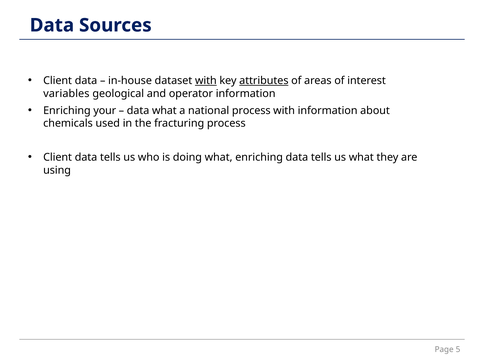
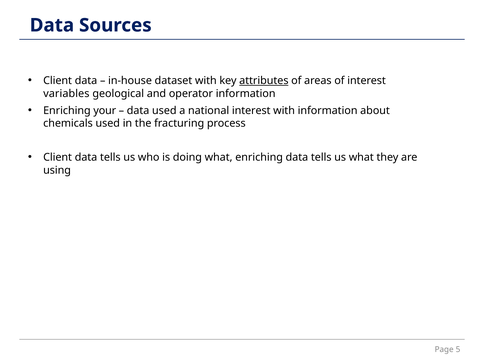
with at (206, 81) underline: present -> none
data what: what -> used
national process: process -> interest
